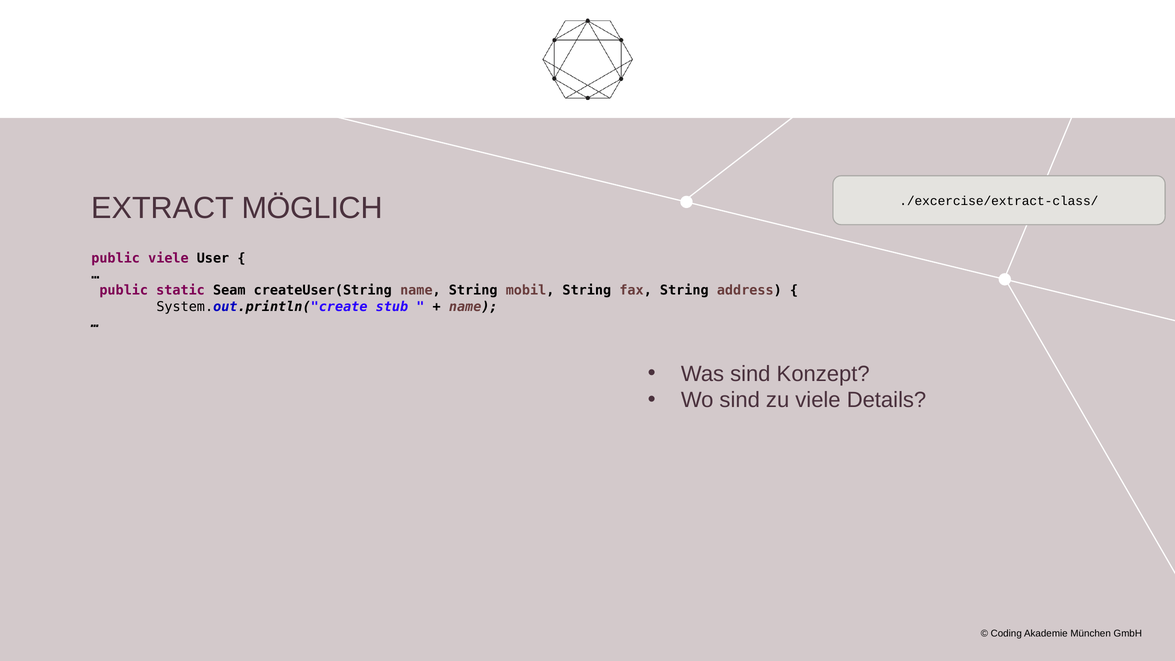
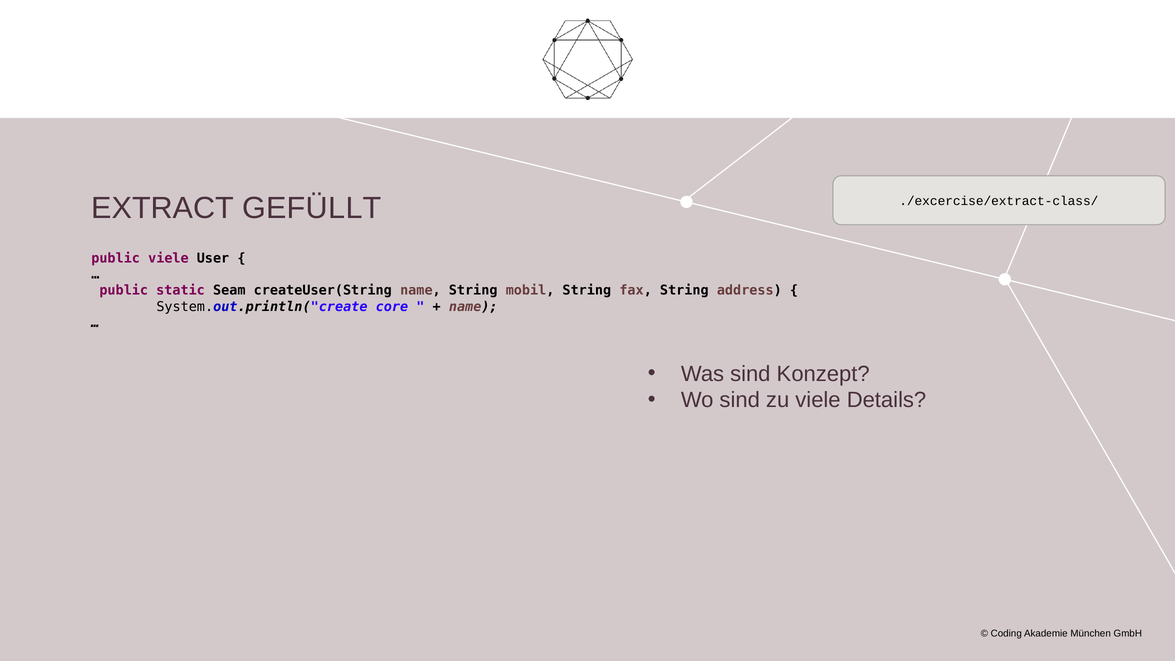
MÖGLICH: MÖGLICH -> GEFÜLLT
stub: stub -> core
